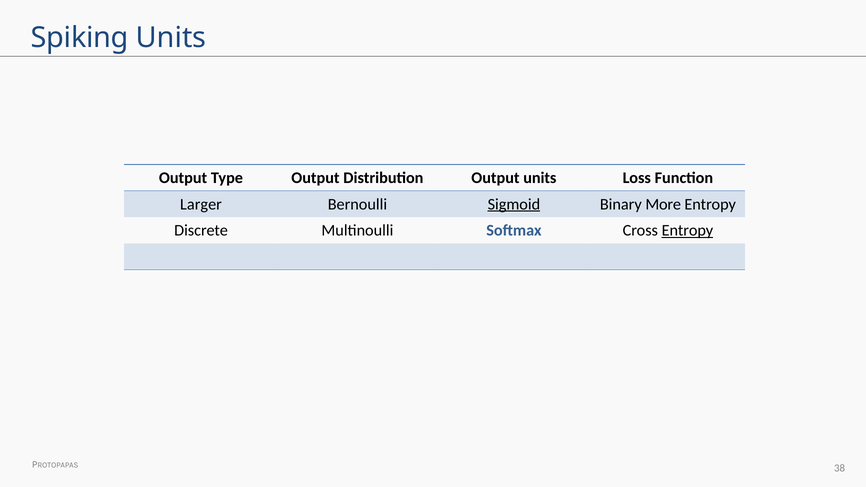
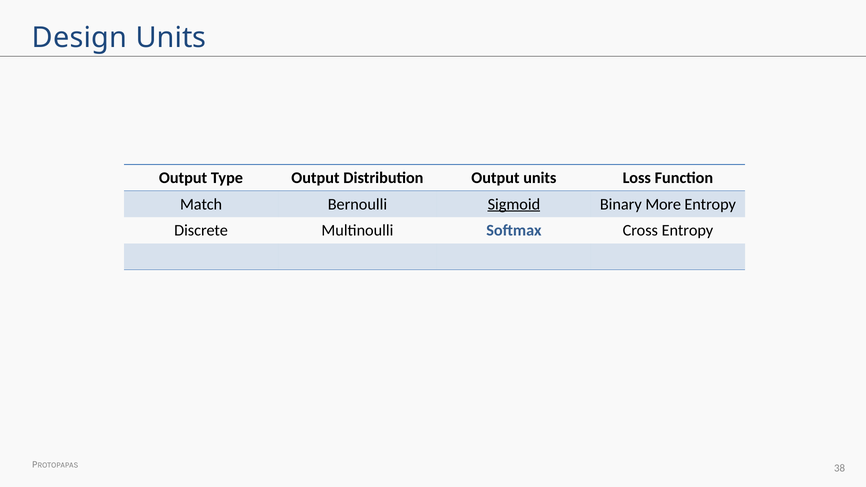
Spiking: Spiking -> Design
Larger: Larger -> Match
Entropy at (687, 231) underline: present -> none
